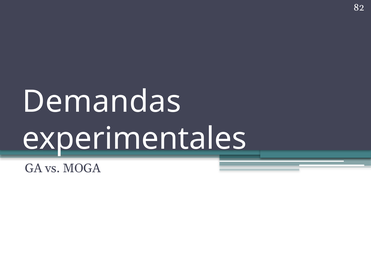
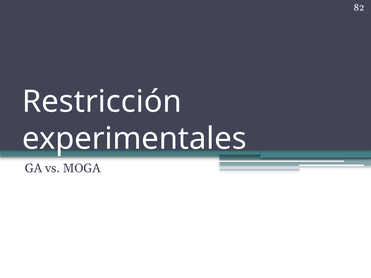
Demandas: Demandas -> Restricción
